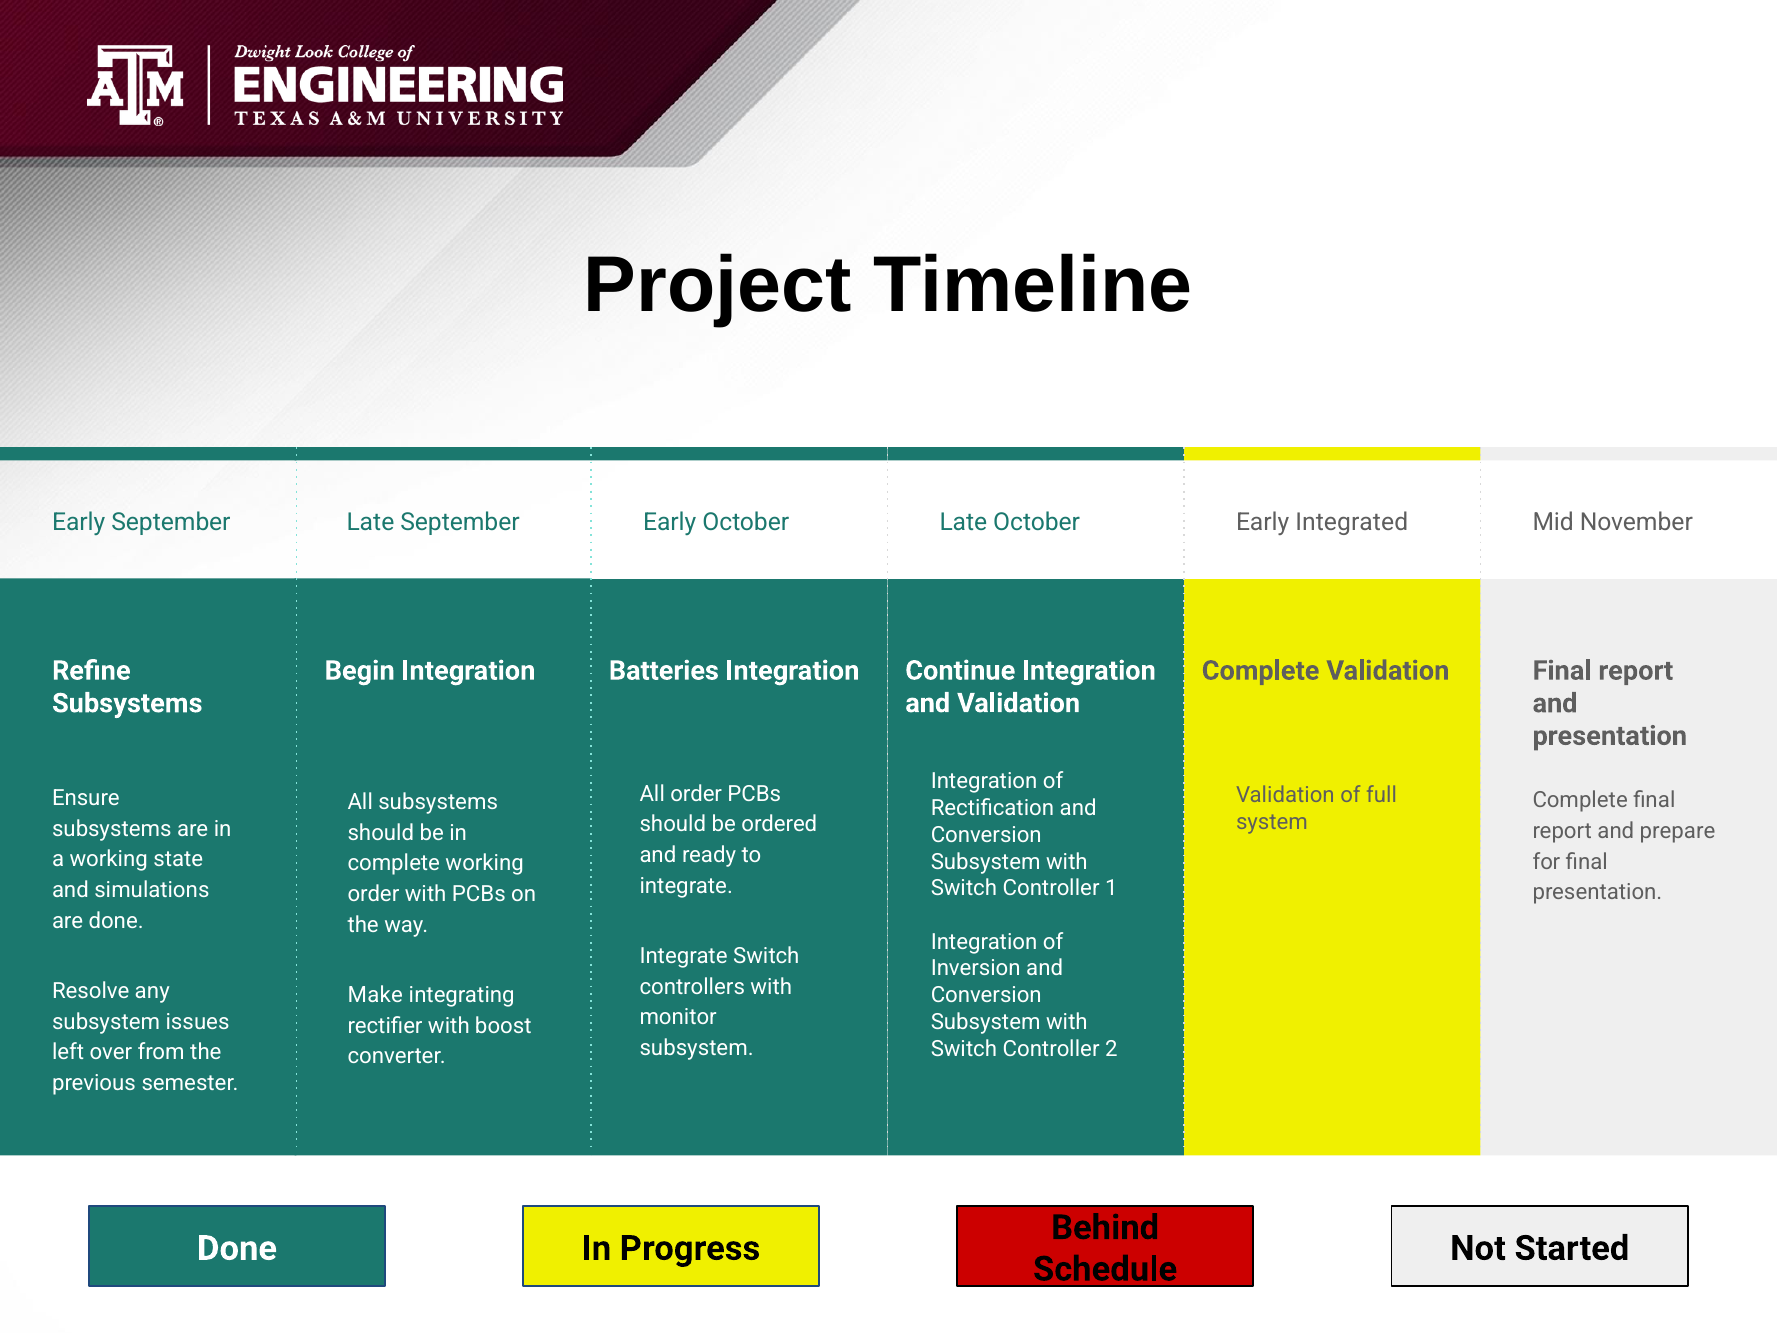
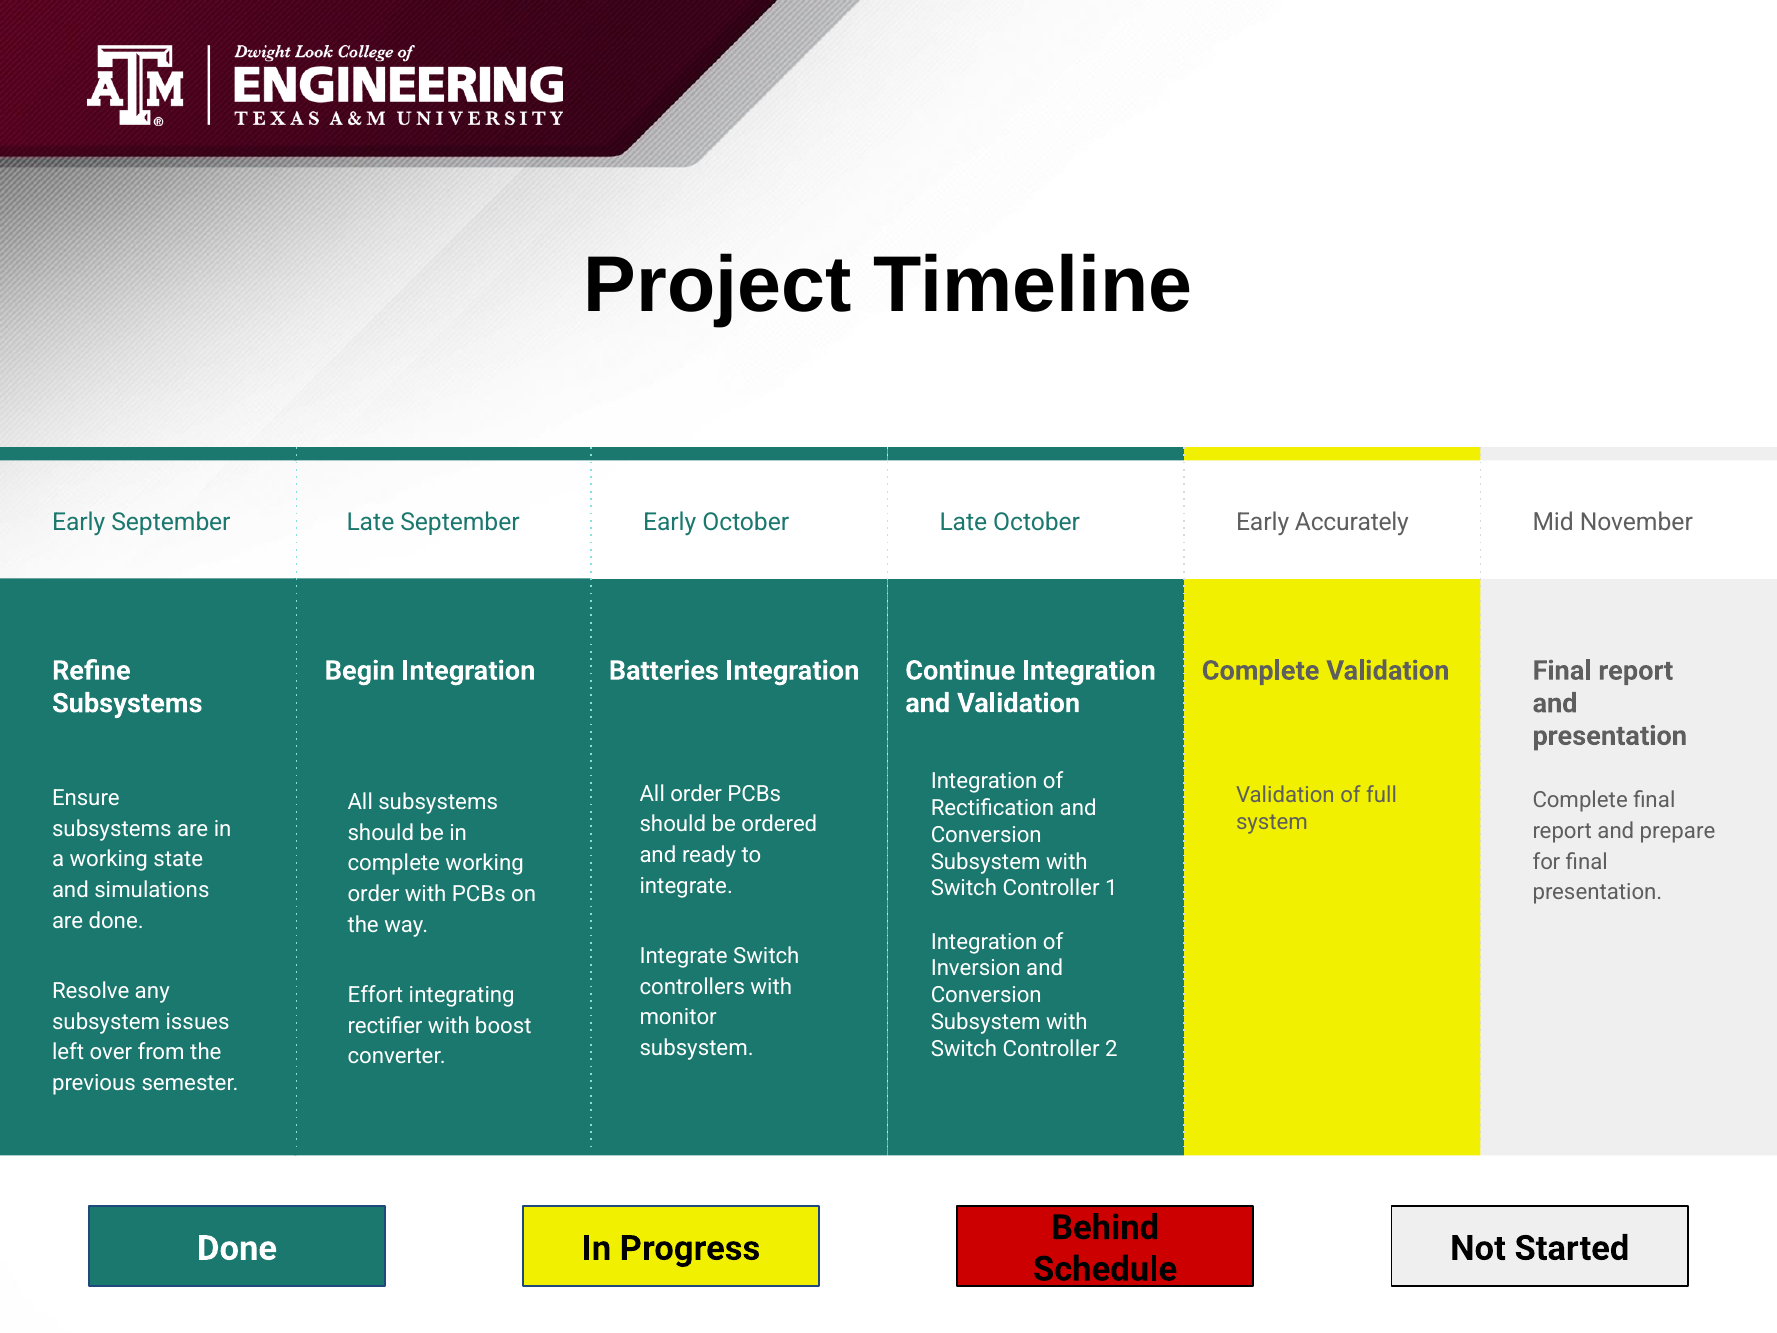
Integrated: Integrated -> Accurately
Make: Make -> Effort
